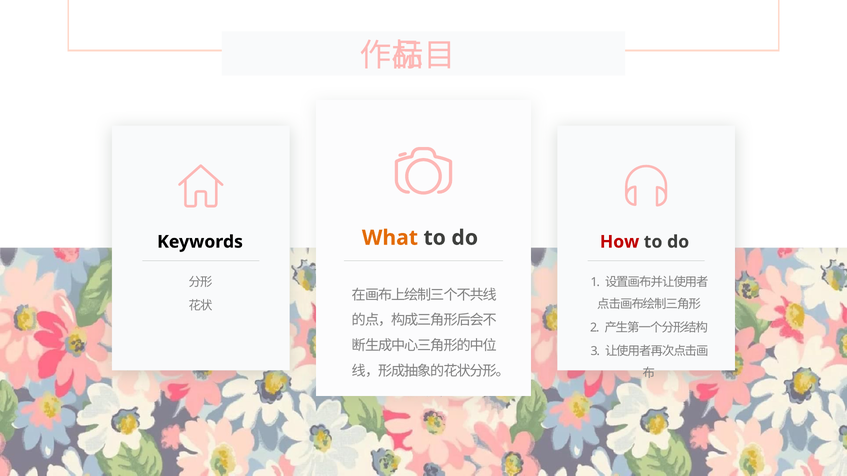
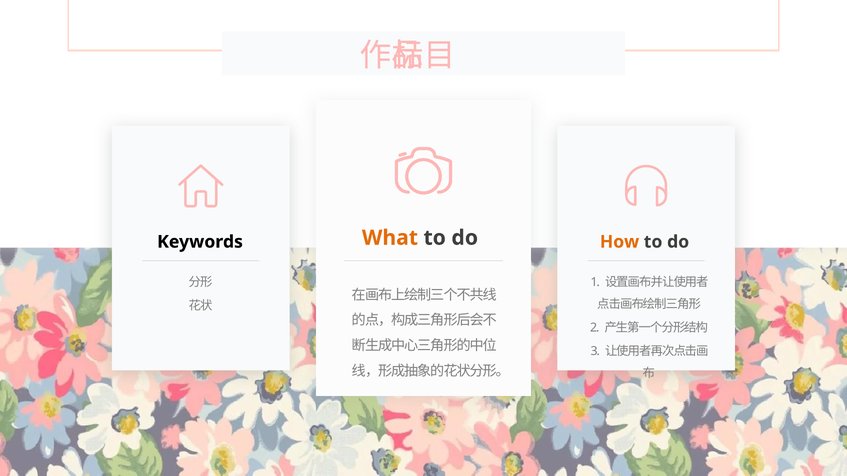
How colour: red -> orange
